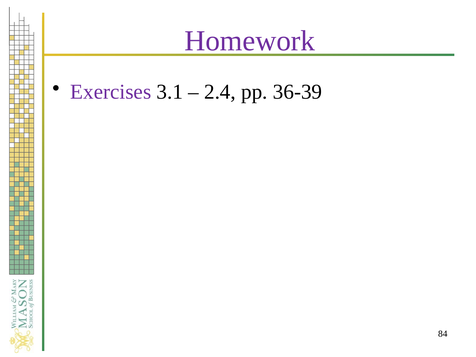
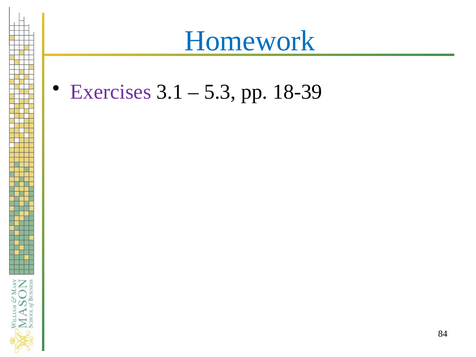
Homework colour: purple -> blue
2.4: 2.4 -> 5.3
36-39: 36-39 -> 18-39
